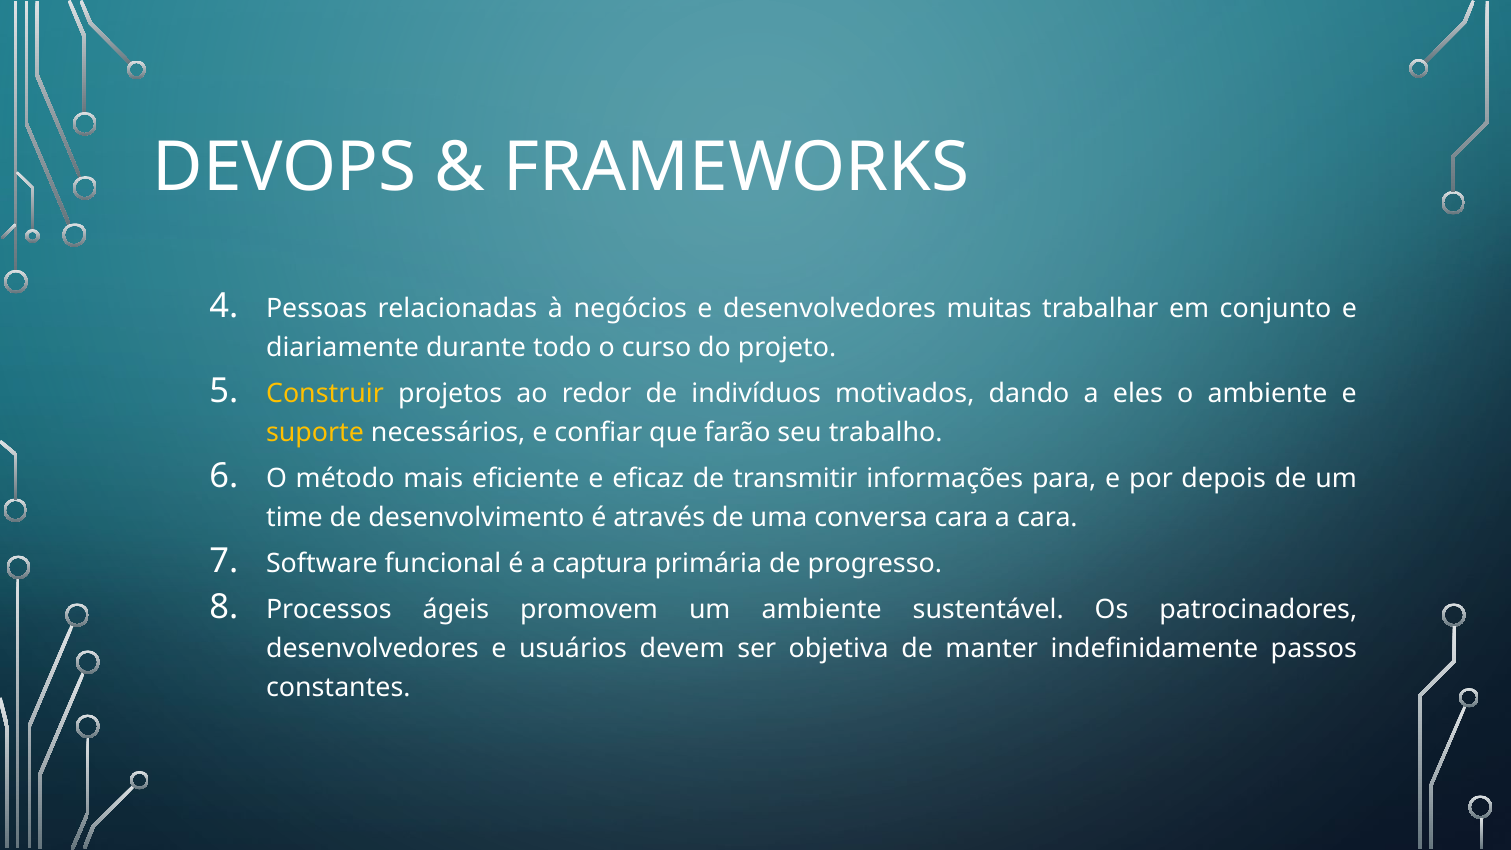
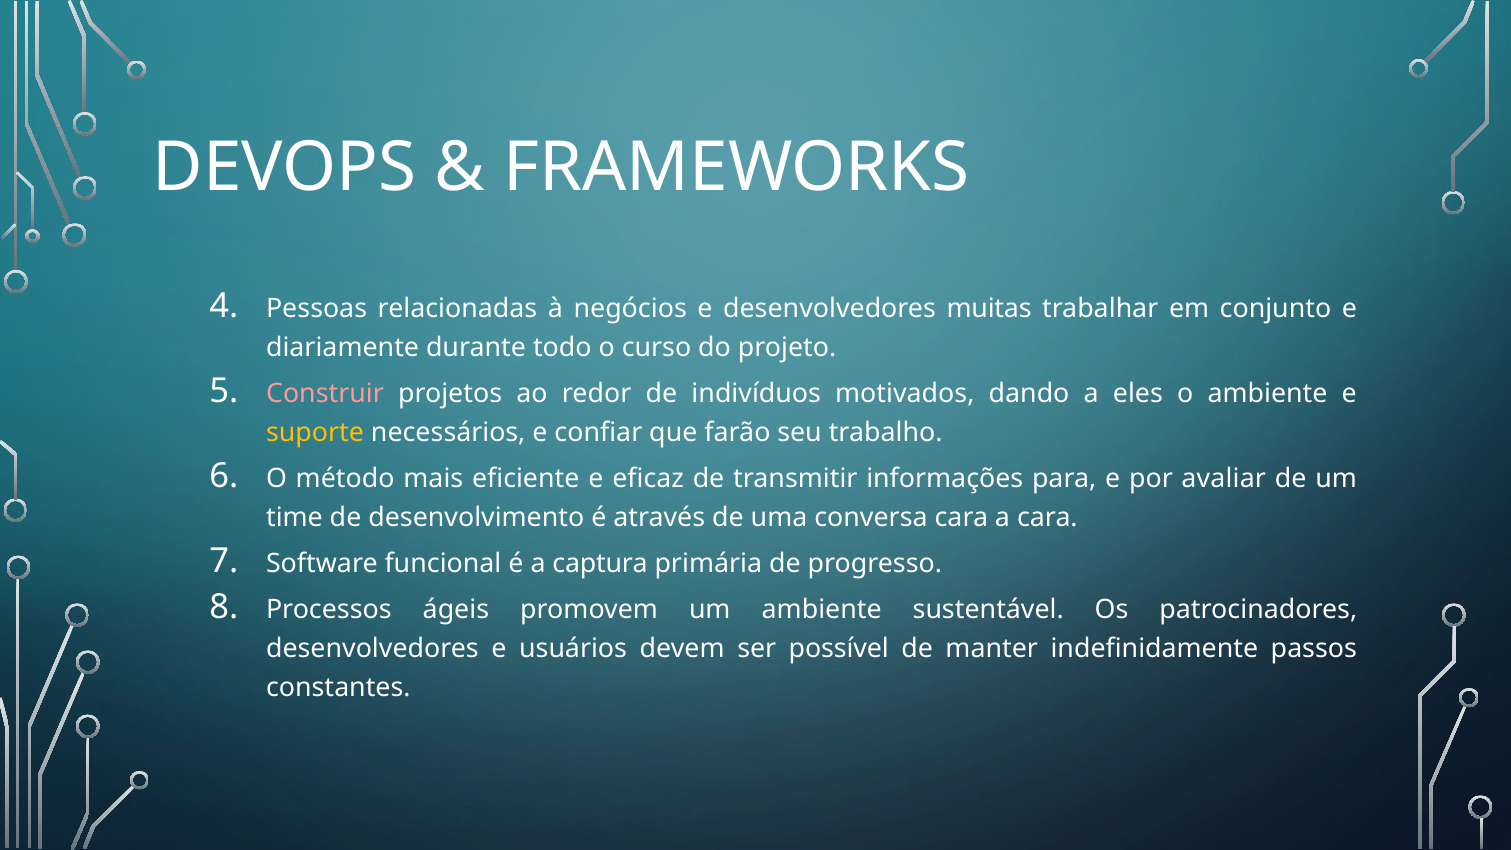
Construir colour: yellow -> pink
depois: depois -> avaliar
objetiva: objetiva -> possível
